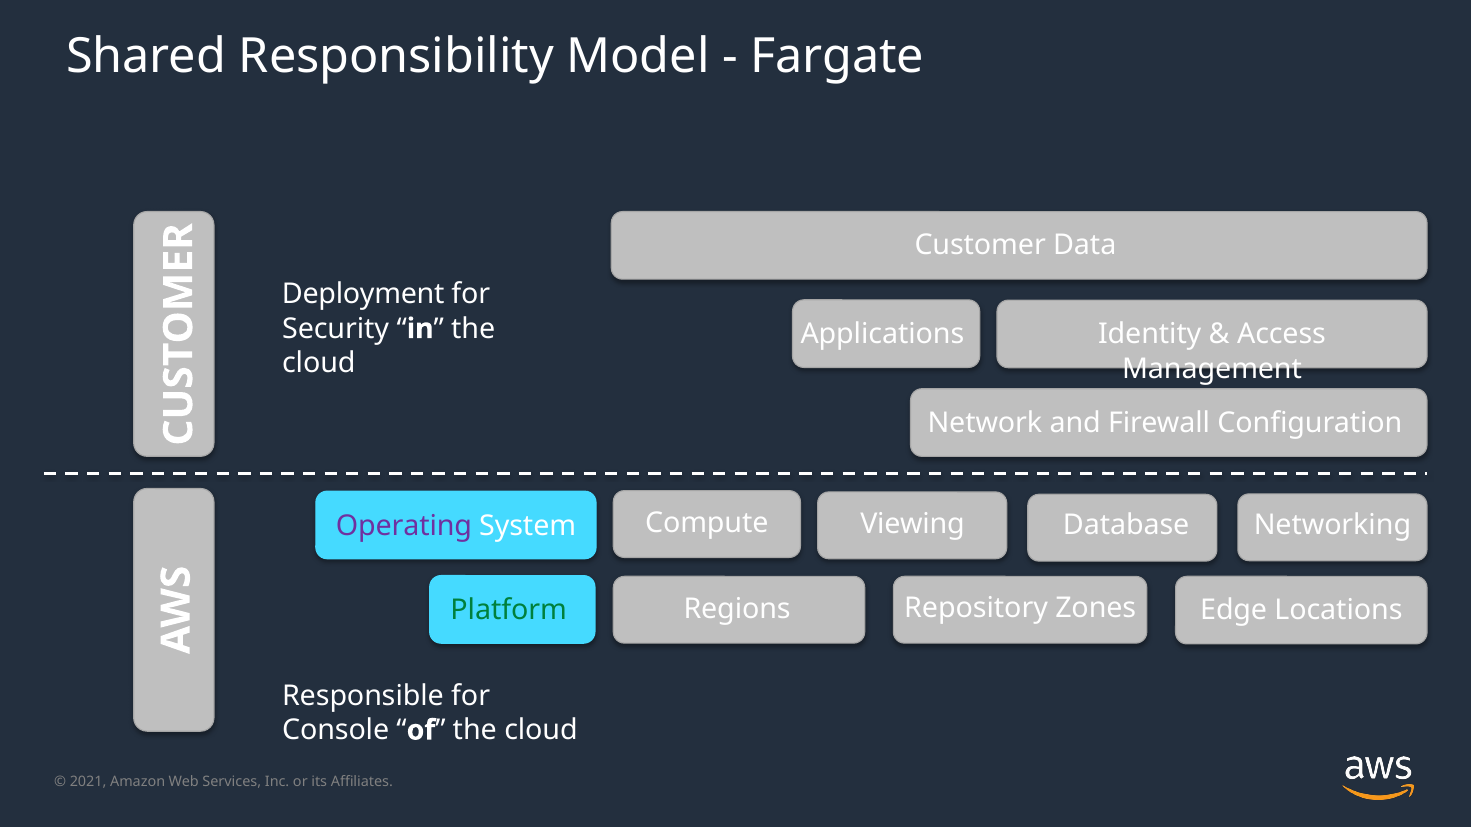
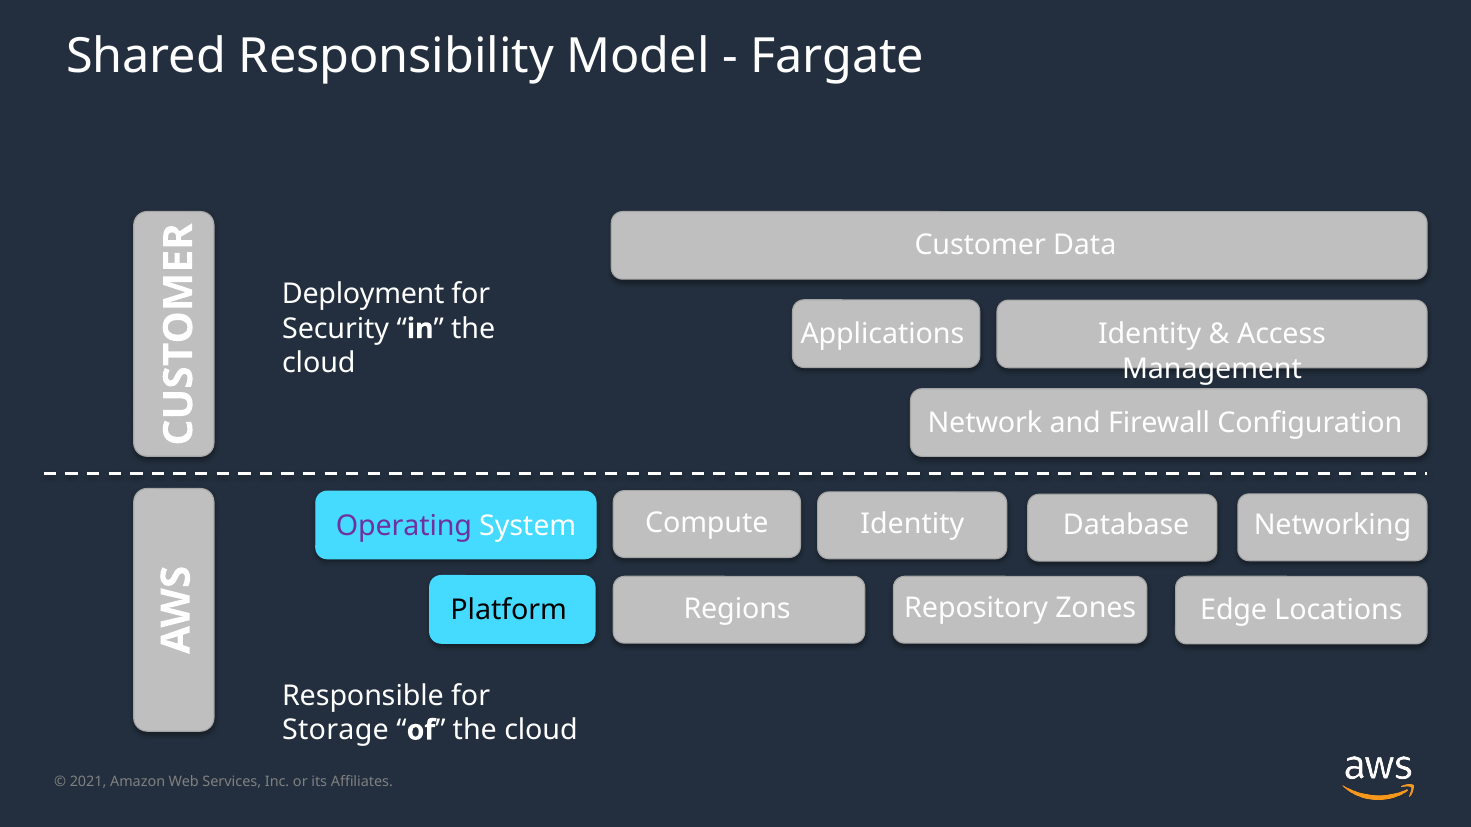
Compute Viewing: Viewing -> Identity
Platform colour: green -> black
Console: Console -> Storage
